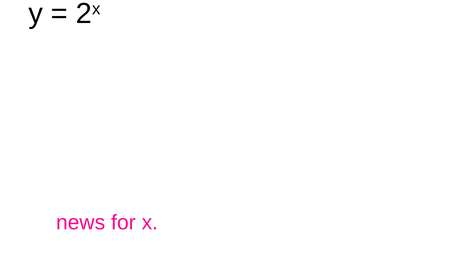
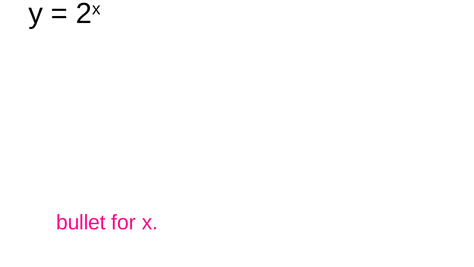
news: news -> bullet
